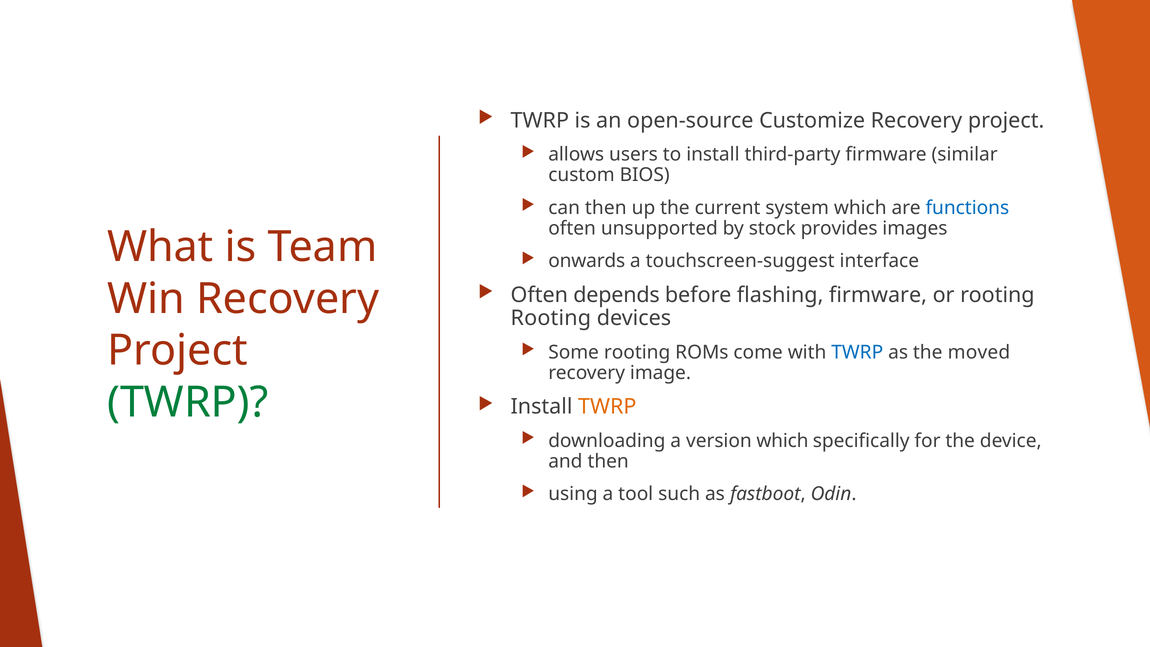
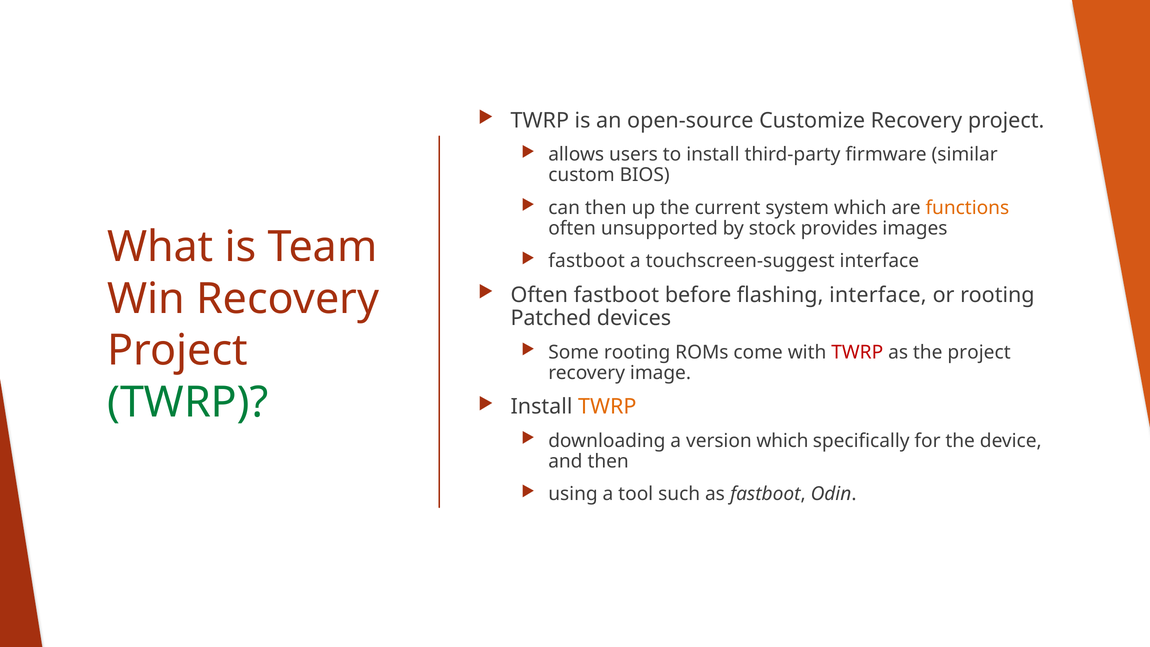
functions colour: blue -> orange
onwards at (587, 261): onwards -> fastboot
Often depends: depends -> fastboot
flashing firmware: firmware -> interface
Rooting at (551, 318): Rooting -> Patched
TWRP at (857, 352) colour: blue -> red
the moved: moved -> project
